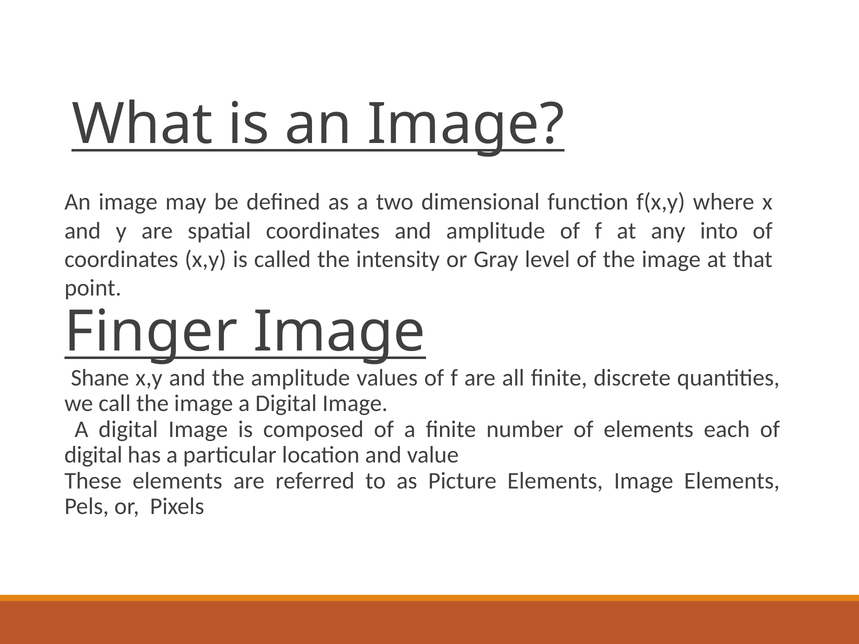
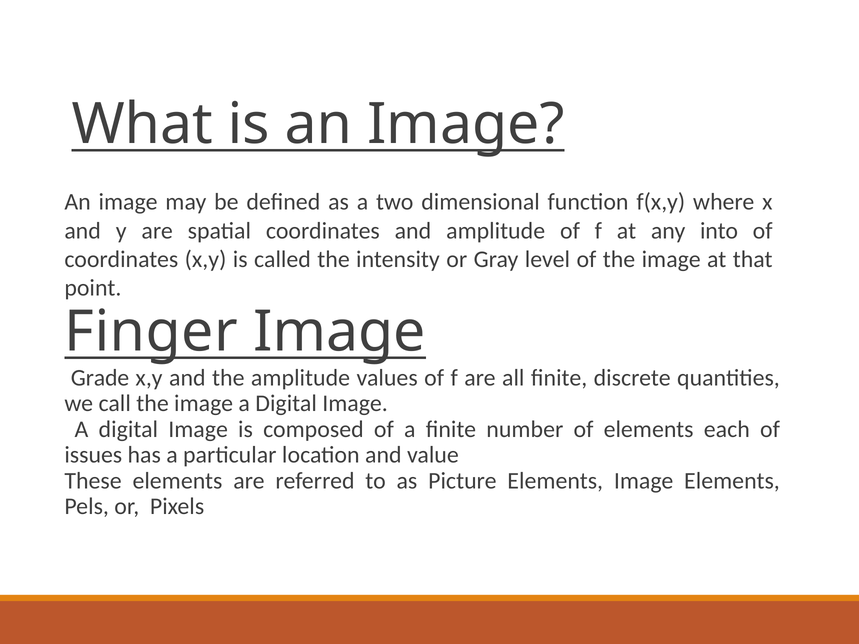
Shane: Shane -> Grade
digital at (93, 455): digital -> issues
